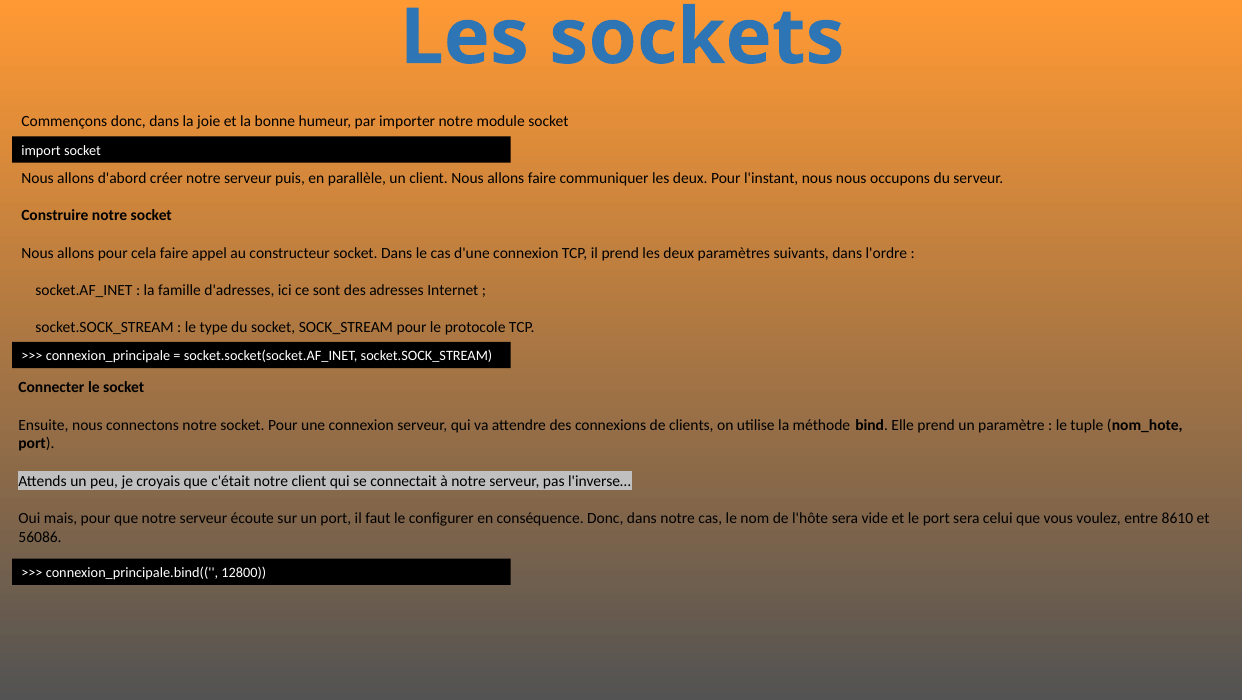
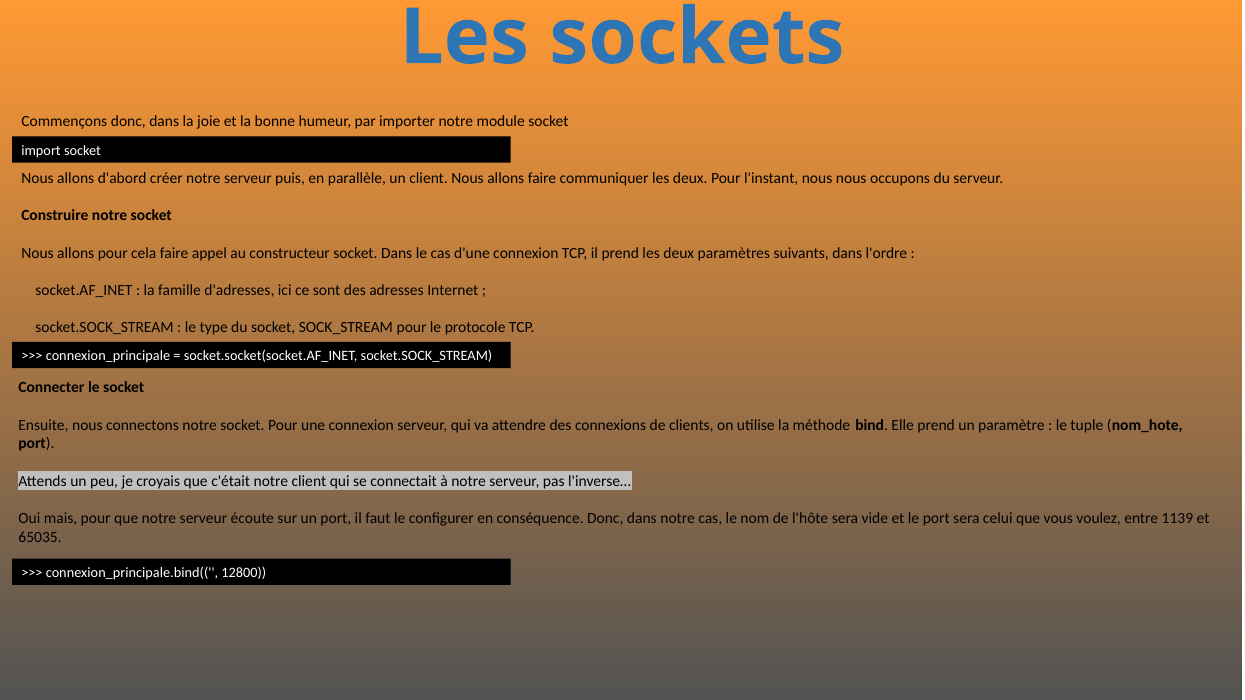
8610: 8610 -> 1139
56086: 56086 -> 65035
